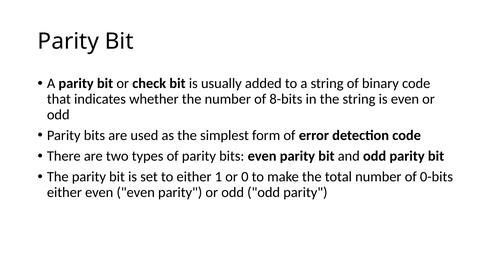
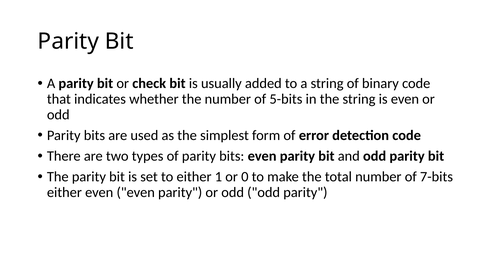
8-bits: 8-bits -> 5-bits
0-bits: 0-bits -> 7-bits
